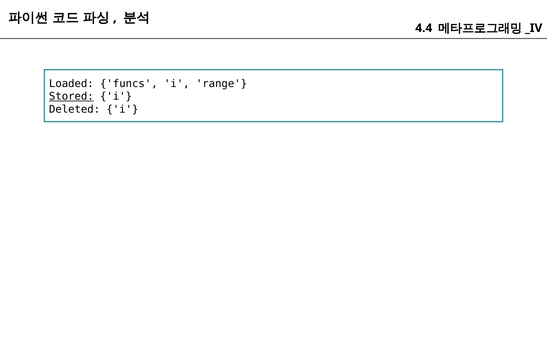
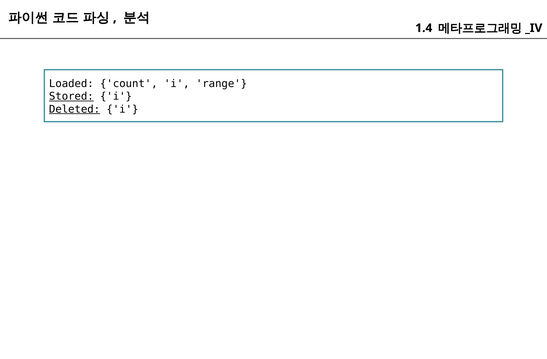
4.4: 4.4 -> 1.4
funcs: funcs -> count
Deleted underline: none -> present
